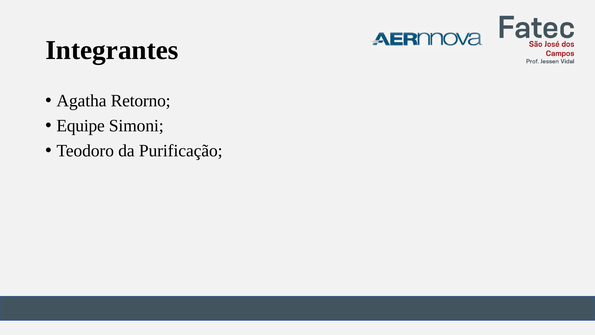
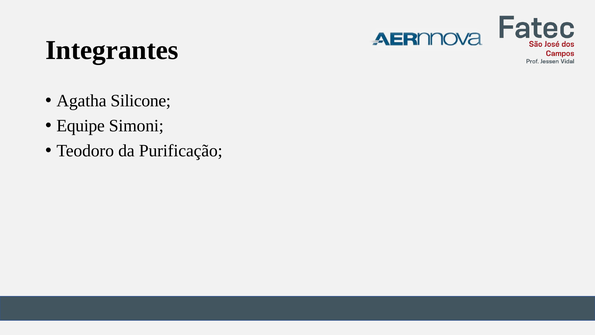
Retorno: Retorno -> Silicone
